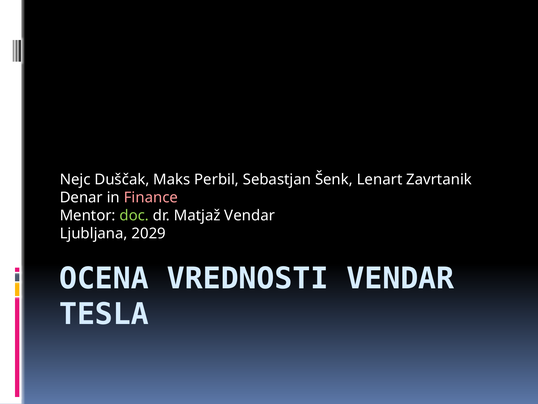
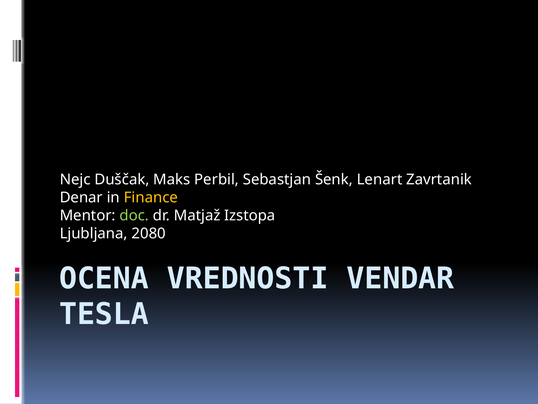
Finance colour: pink -> yellow
Matjaž Vendar: Vendar -> Izstopa
2029: 2029 -> 2080
